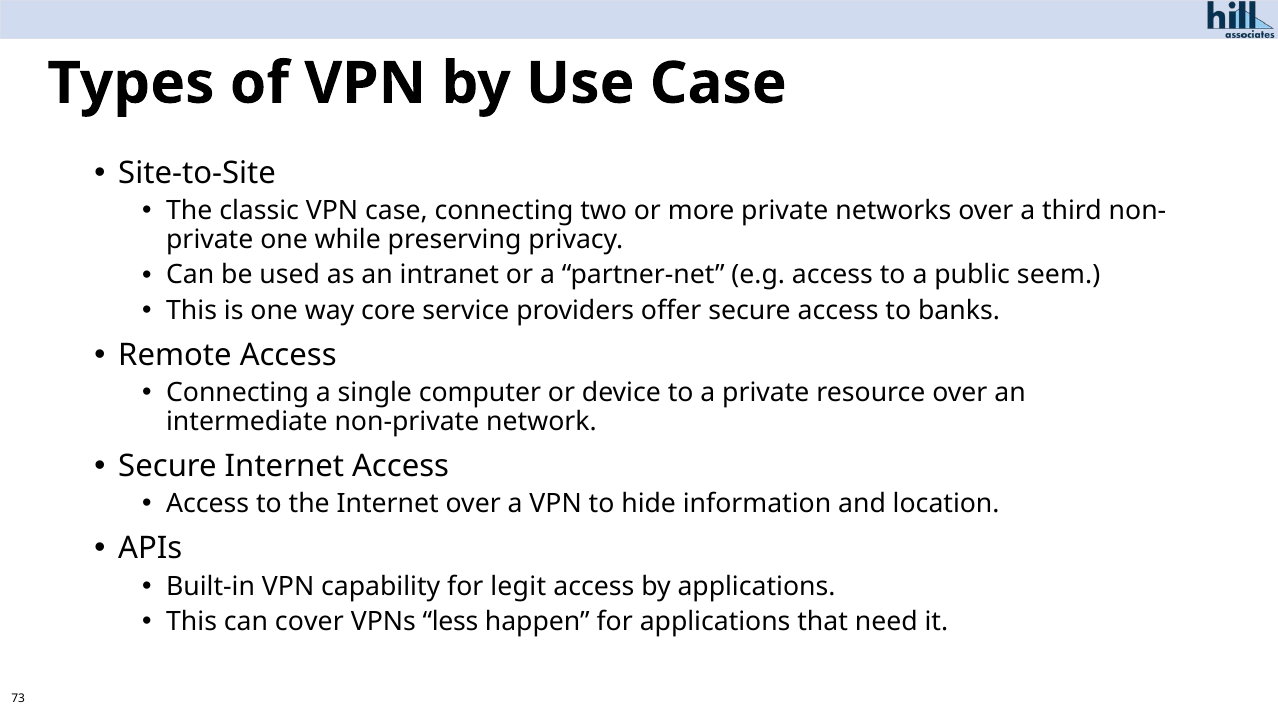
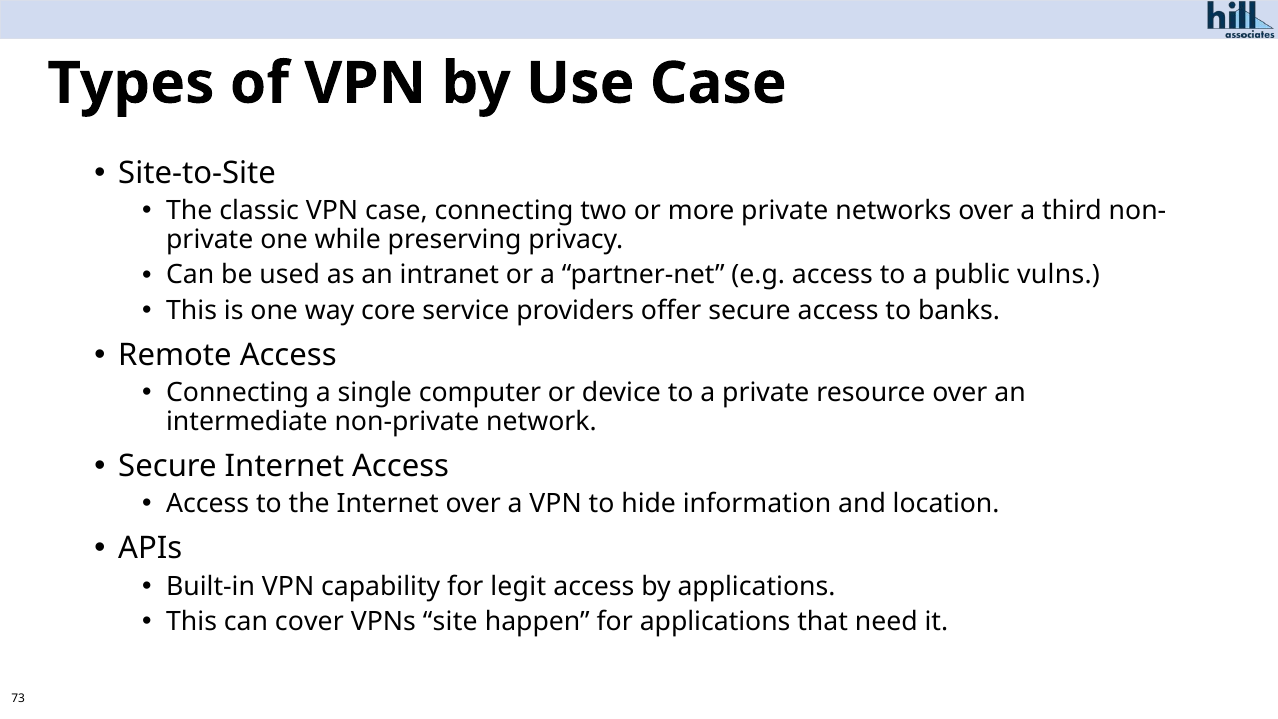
seem: seem -> vulns
less: less -> site
